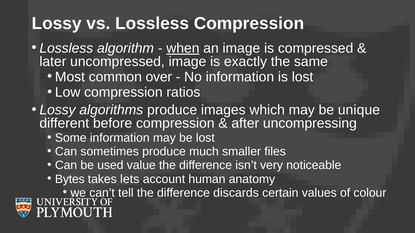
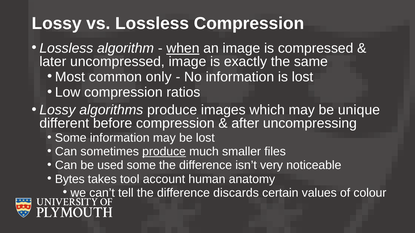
over: over -> only
produce at (164, 152) underline: none -> present
used value: value -> some
lets: lets -> tool
